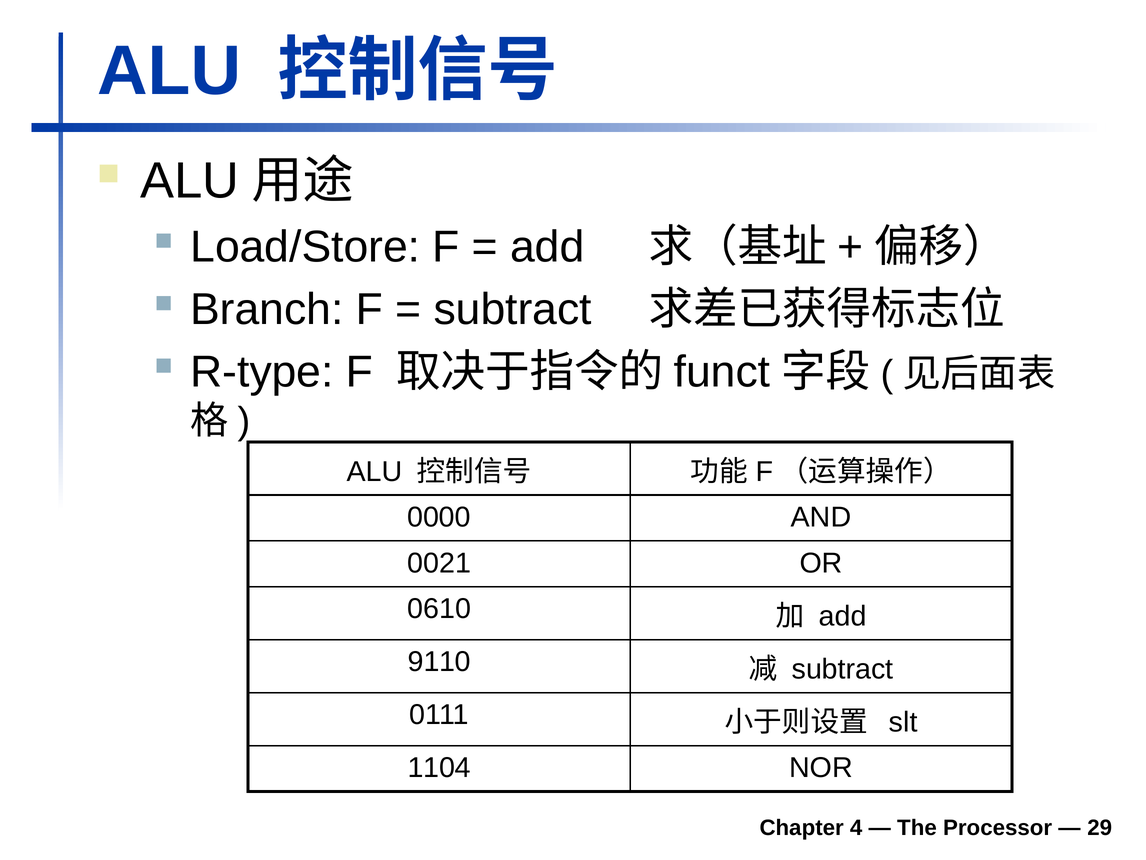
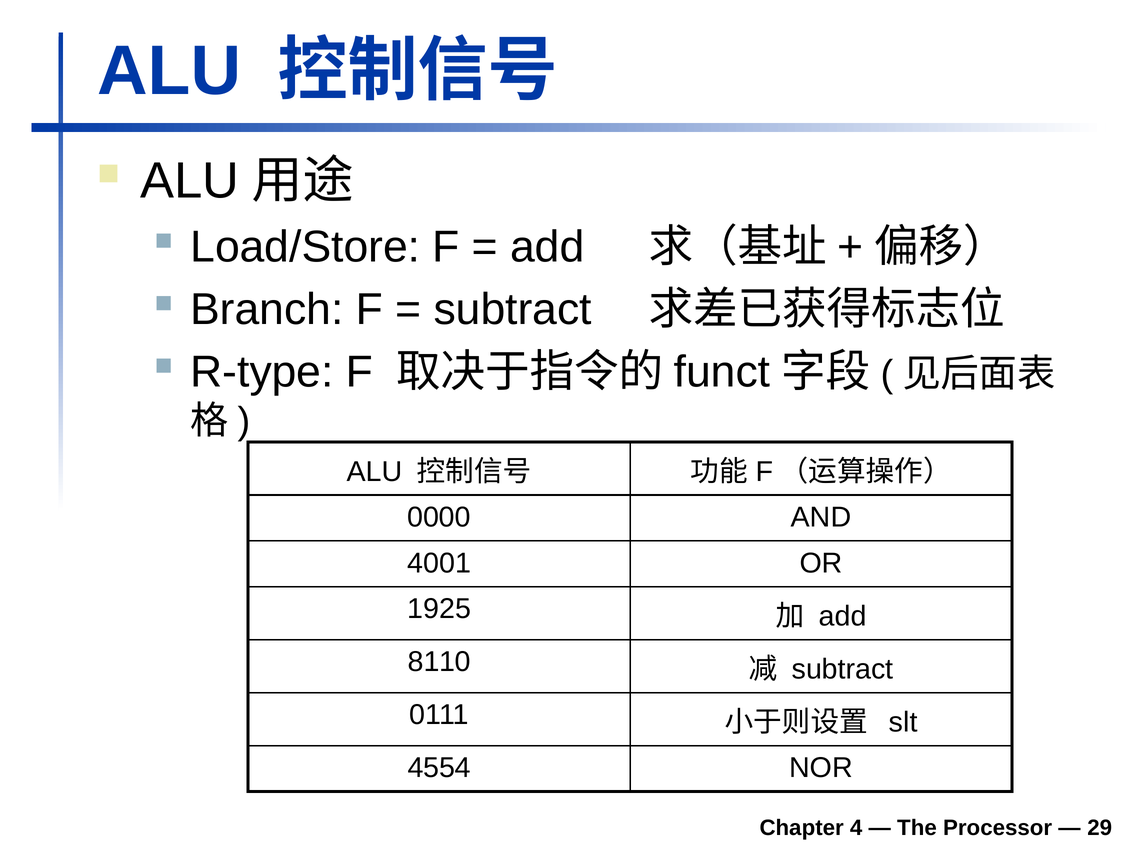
0021: 0021 -> 4001
0610: 0610 -> 1925
9110: 9110 -> 8110
1104: 1104 -> 4554
